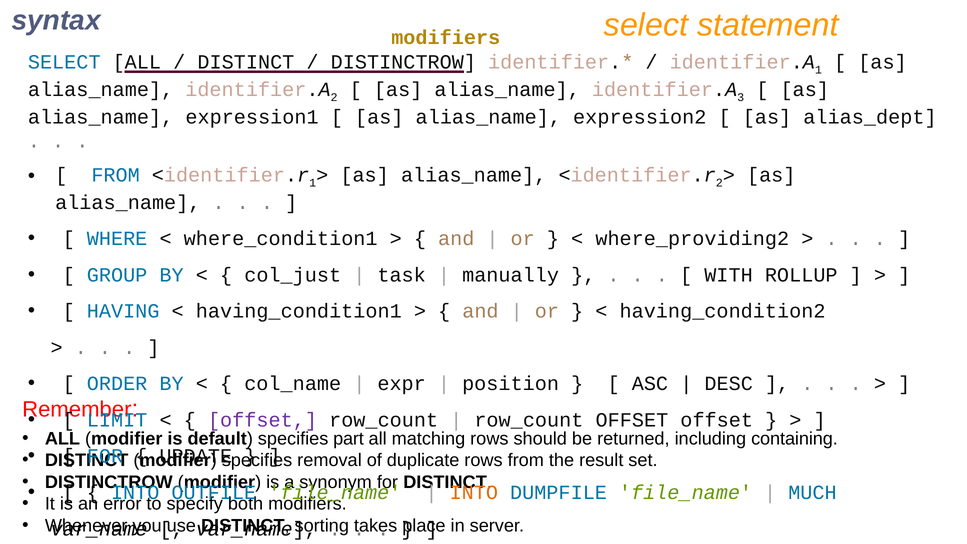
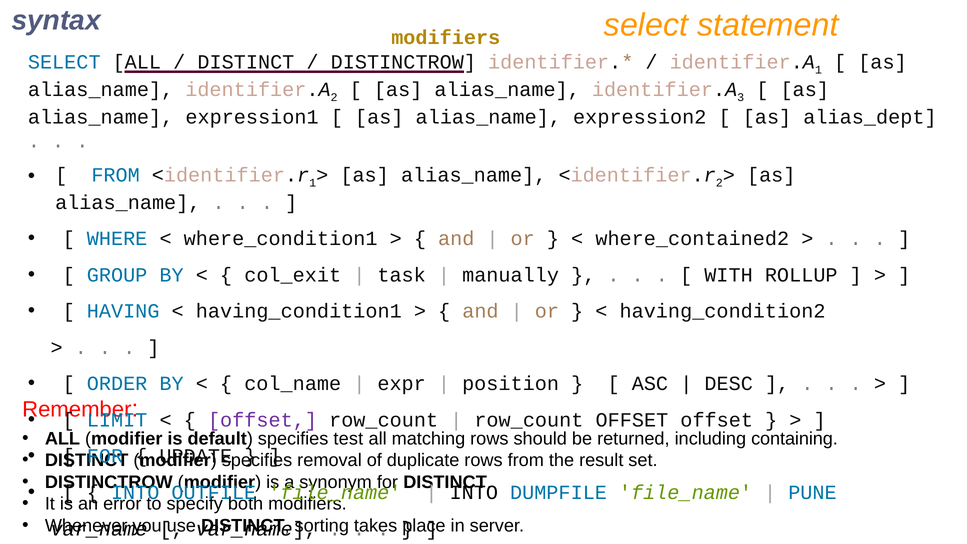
where_providing2: where_providing2 -> where_contained2
col_just: col_just -> col_exit
part: part -> test
INTO at (474, 493) colour: orange -> black
MUCH: MUCH -> PUNE
